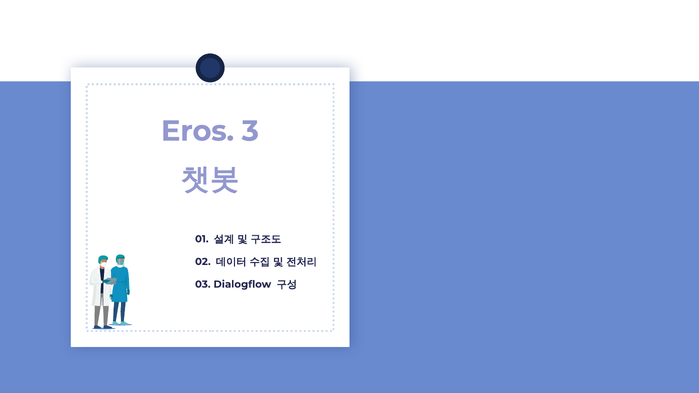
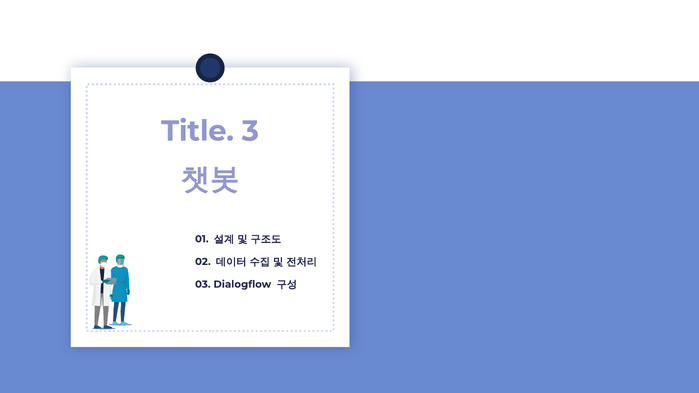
Eros: Eros -> Title
